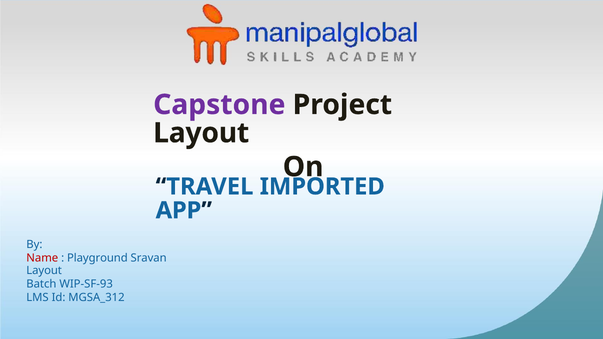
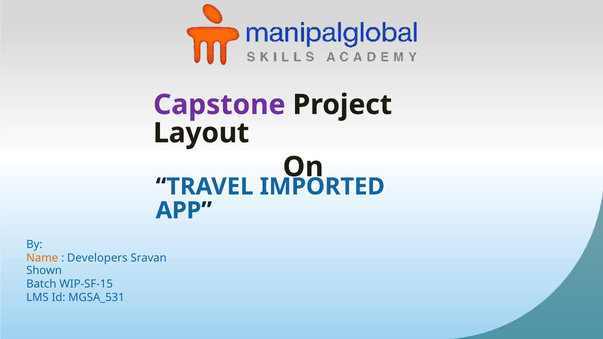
Name colour: red -> orange
Playground: Playground -> Developers
Layout at (44, 271): Layout -> Shown
WIP-SF-93: WIP-SF-93 -> WIP-SF-15
MGSA_312: MGSA_312 -> MGSA_531
